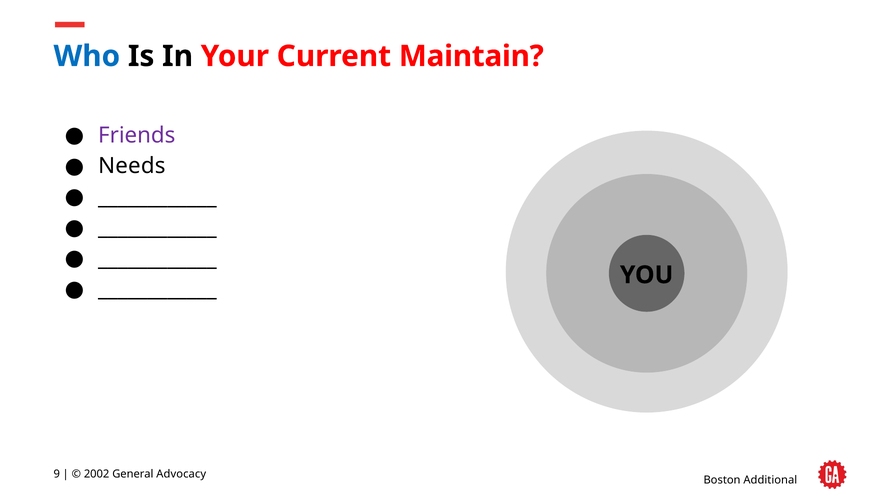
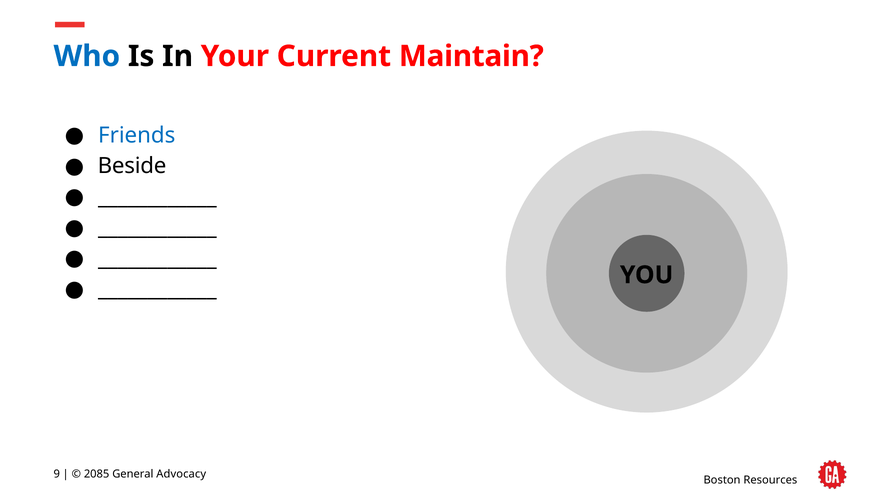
Friends colour: purple -> blue
Needs: Needs -> Beside
2002: 2002 -> 2085
Additional: Additional -> Resources
